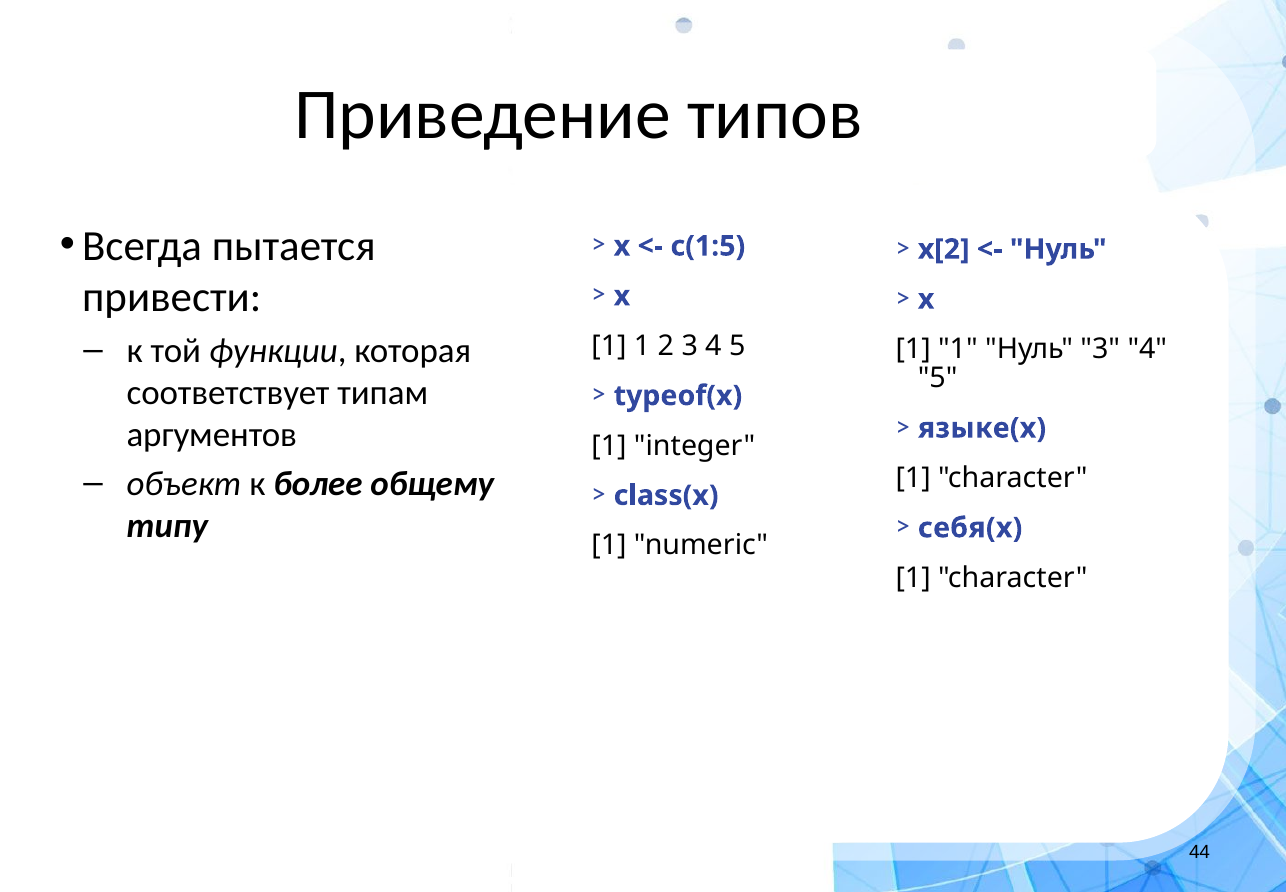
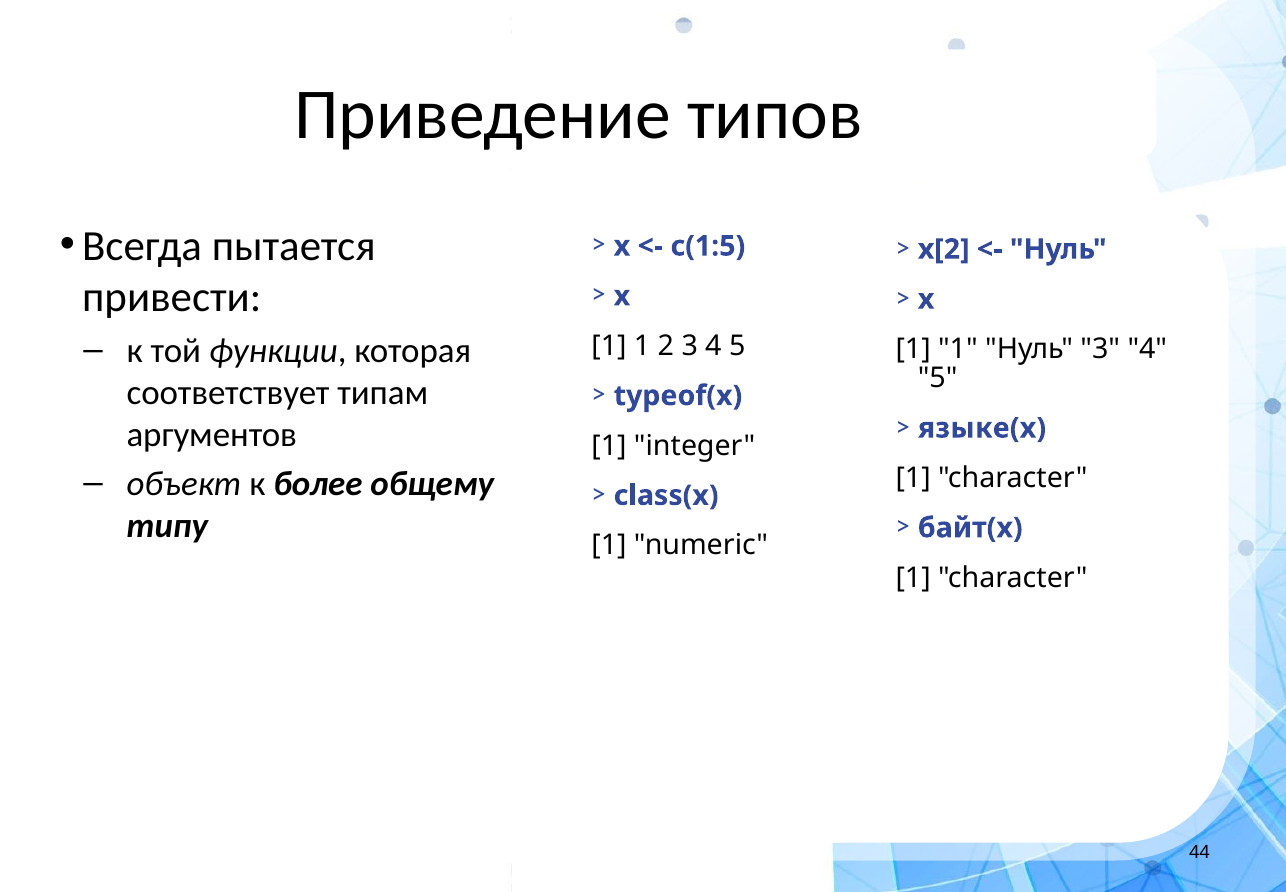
себя(x: себя(x -> байт(x
